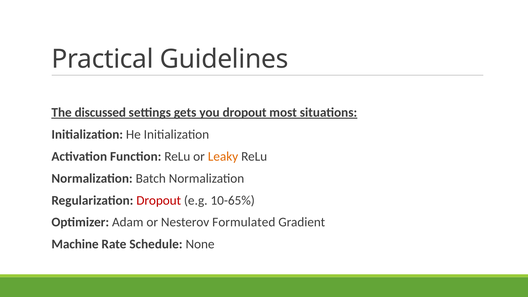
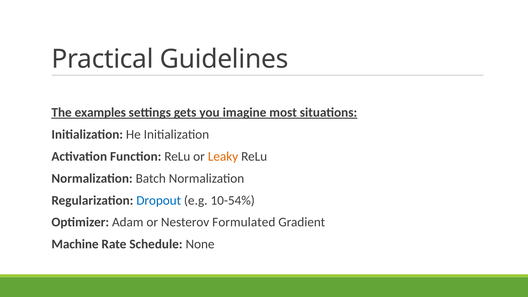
discussed: discussed -> examples
you dropout: dropout -> imagine
Dropout at (159, 200) colour: red -> blue
10-65%: 10-65% -> 10-54%
